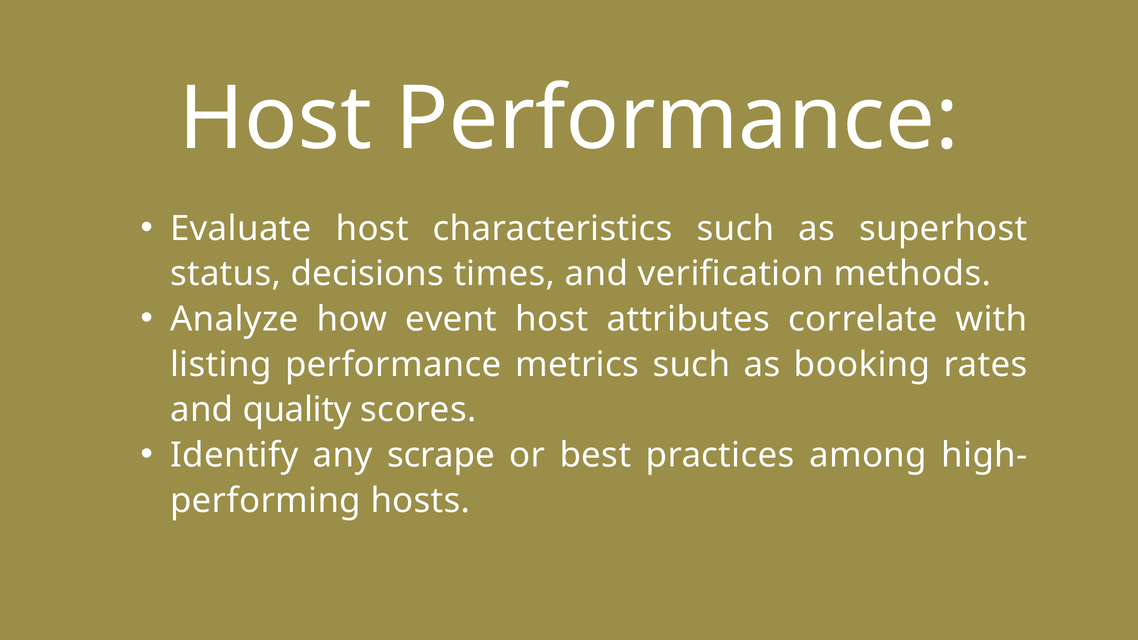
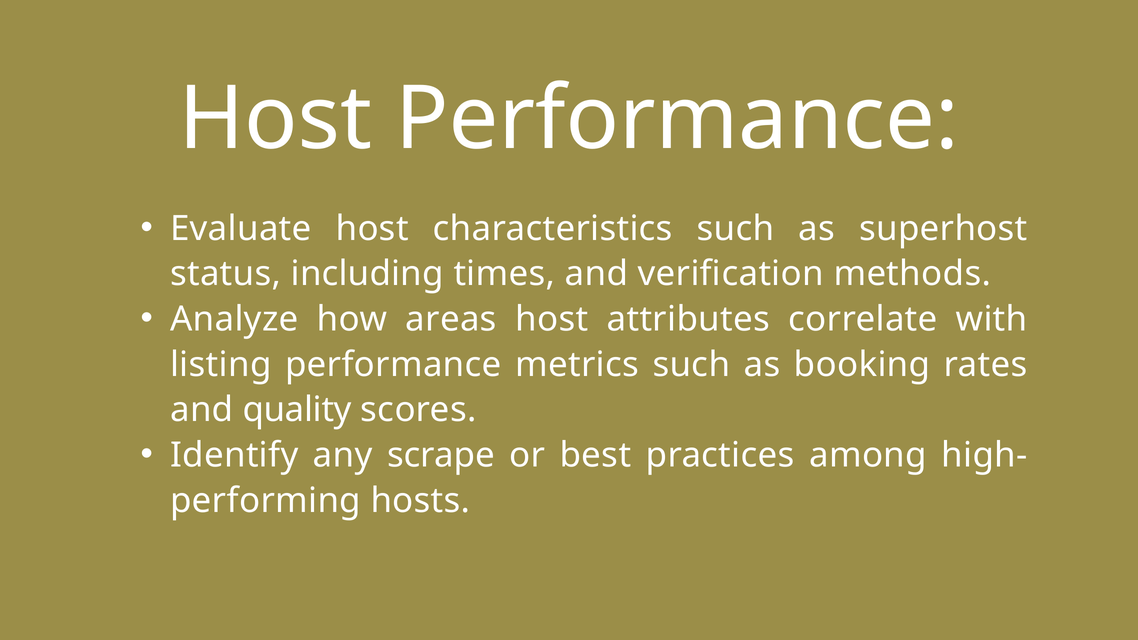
decisions: decisions -> including
event: event -> areas
